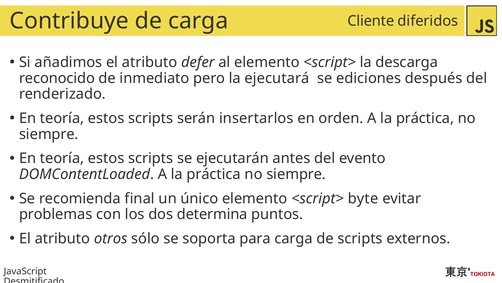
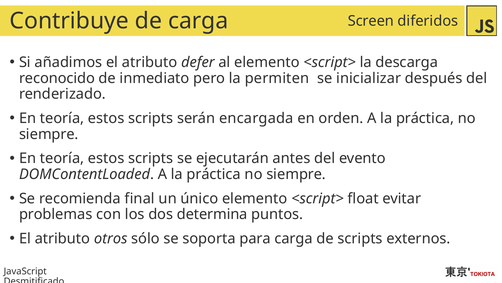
Cliente: Cliente -> Screen
ejecutará: ejecutará -> permiten
ediciones: ediciones -> inicializar
insertarlos: insertarlos -> encargada
byte: byte -> float
